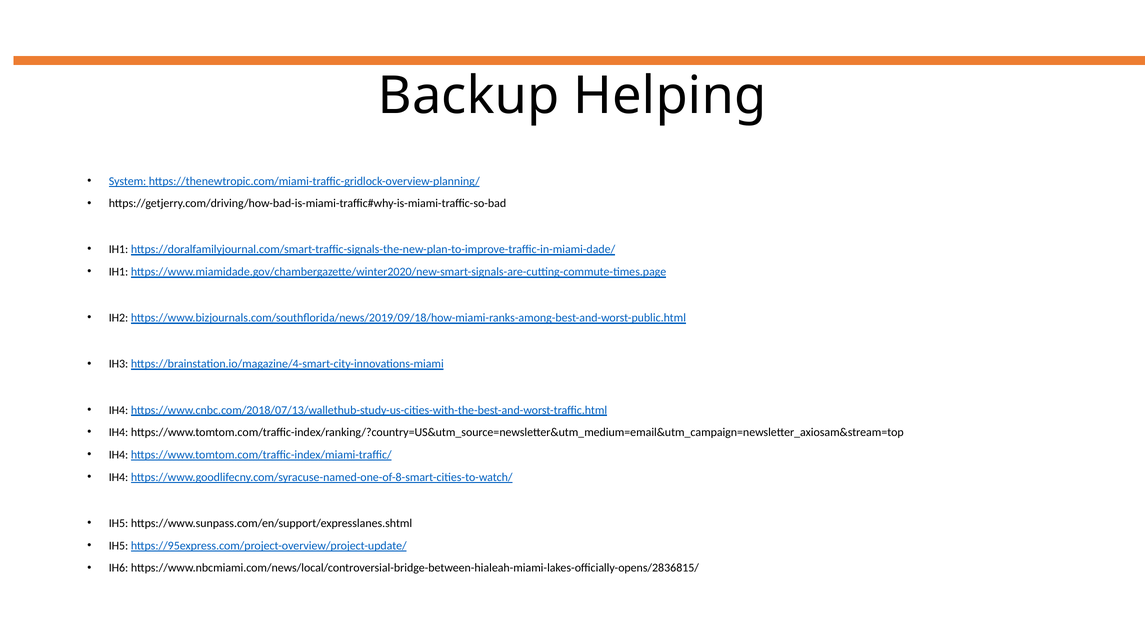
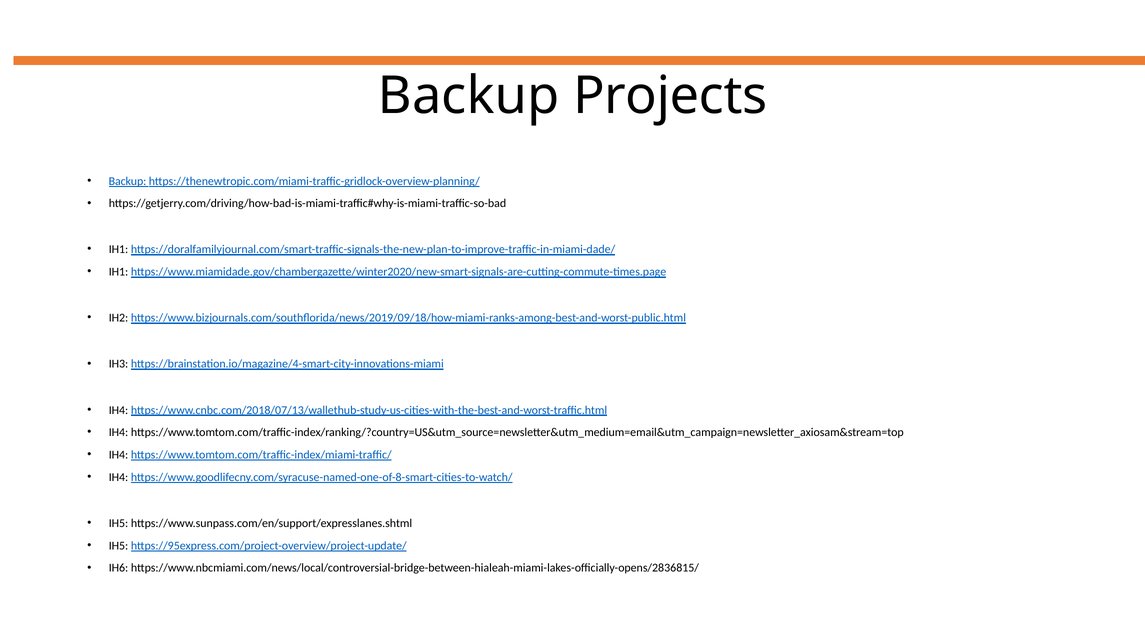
Helping: Helping -> Projects
System at (128, 181): System -> Backup
